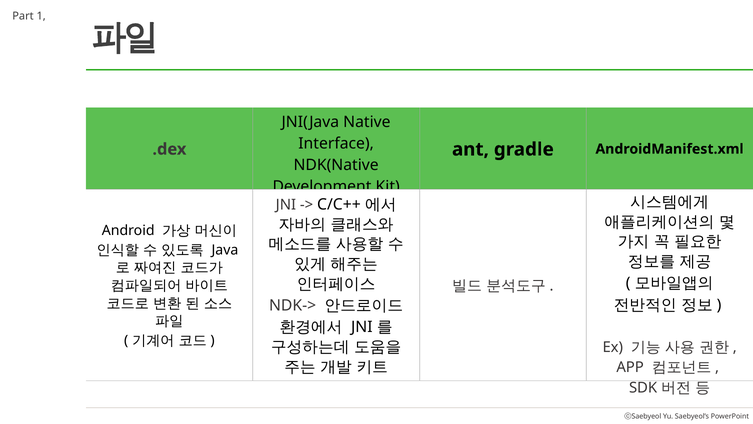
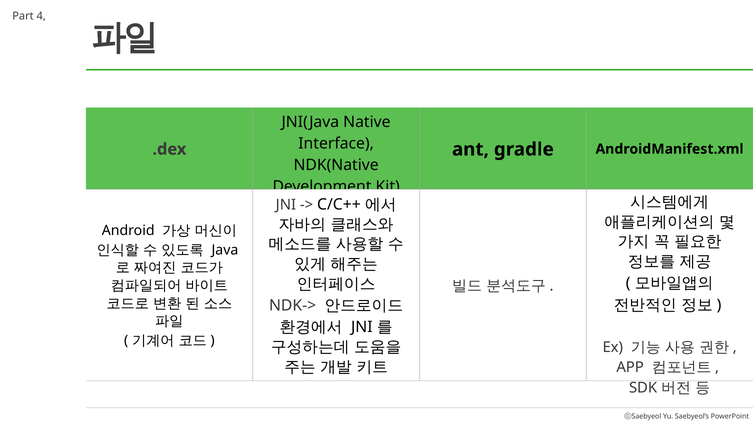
1: 1 -> 4
